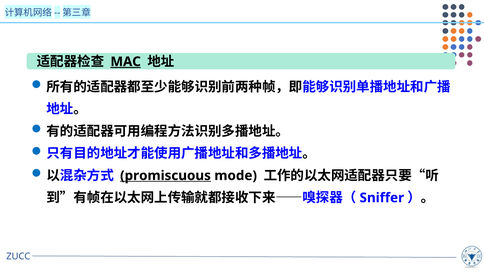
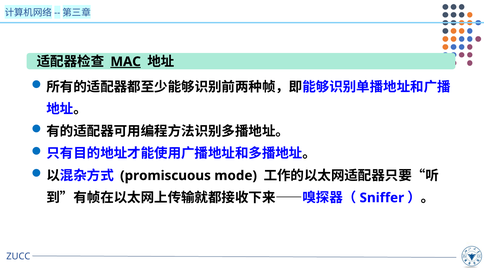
promiscuous underline: present -> none
